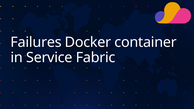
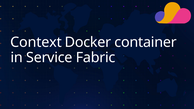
Failures: Failures -> Context
